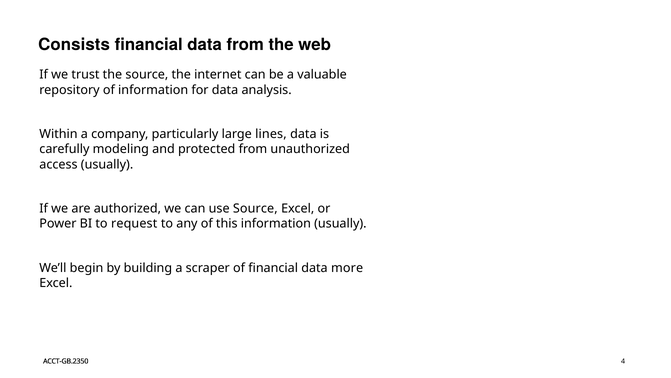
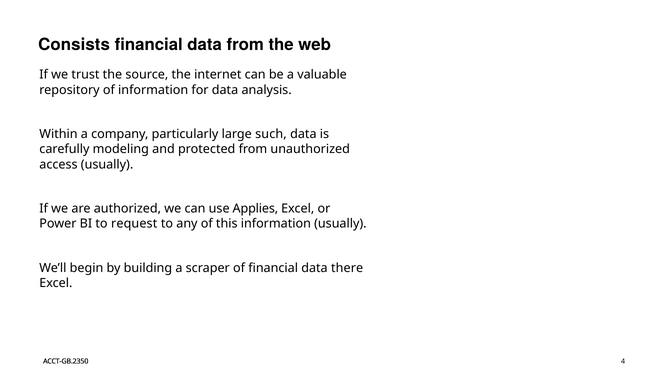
lines: lines -> such
use Source: Source -> Applies
more: more -> there
